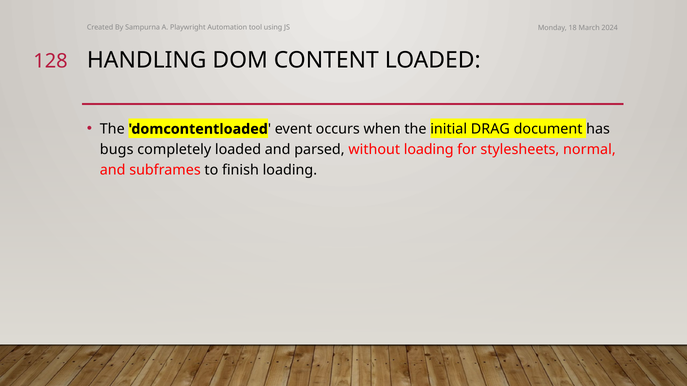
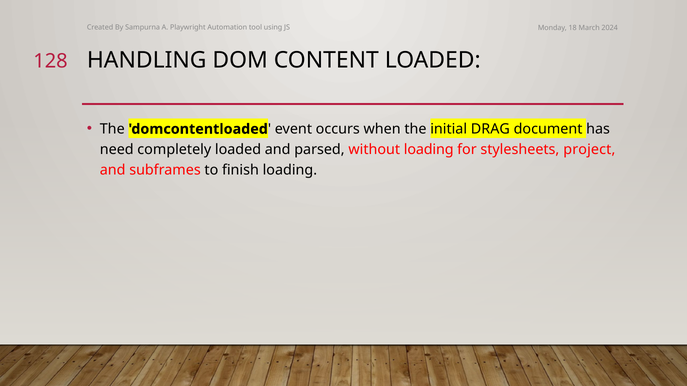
bugs: bugs -> need
normal: normal -> project
